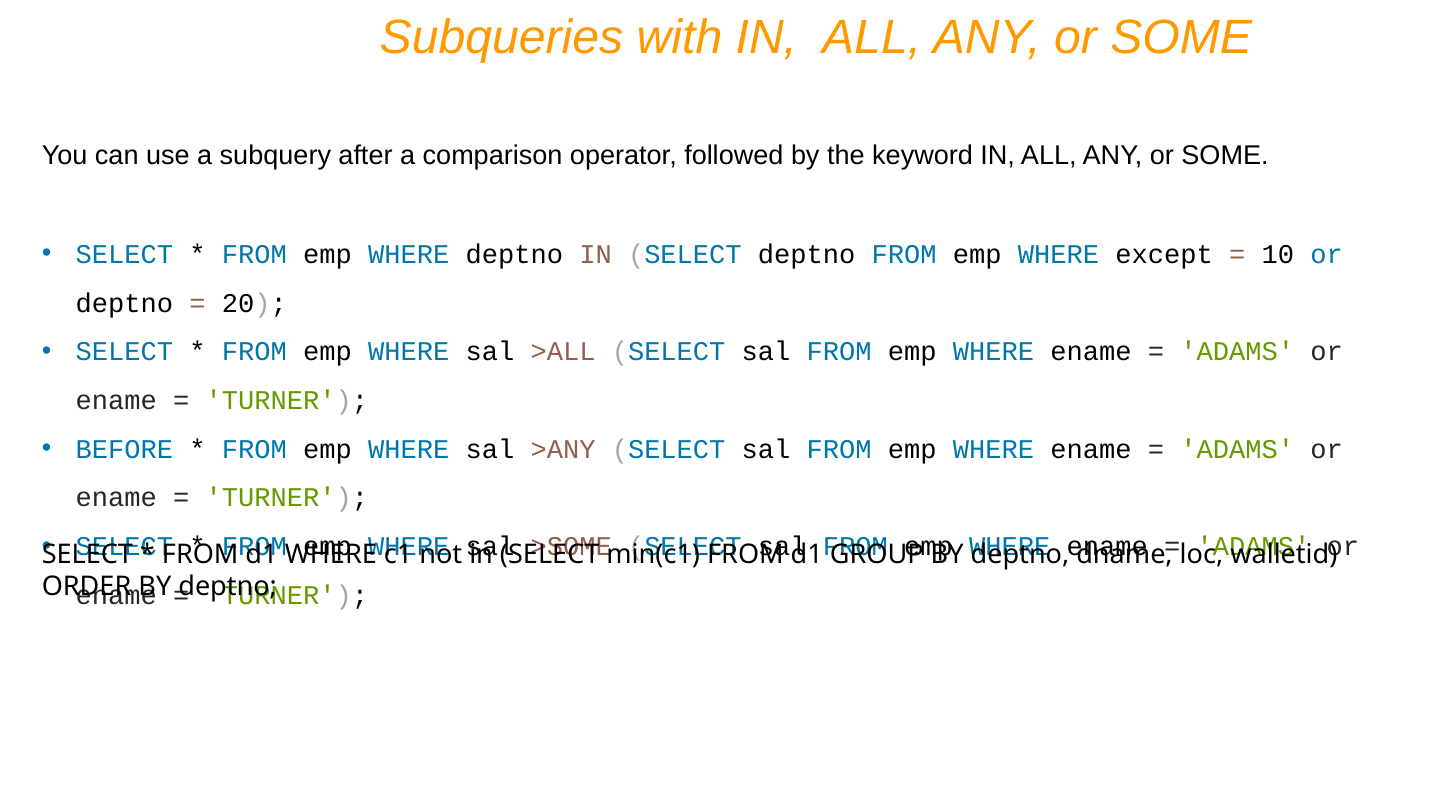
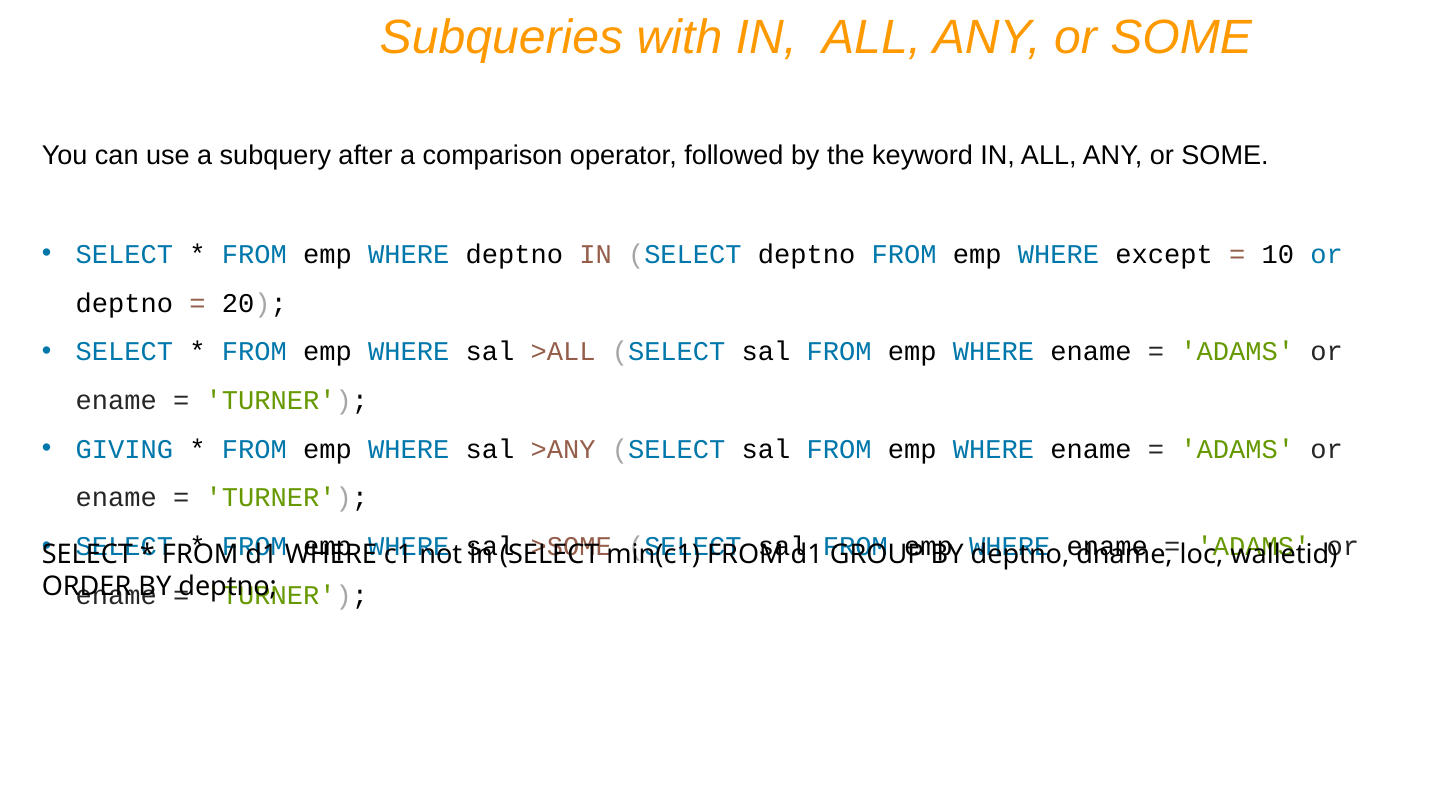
BEFORE: BEFORE -> GIVING
